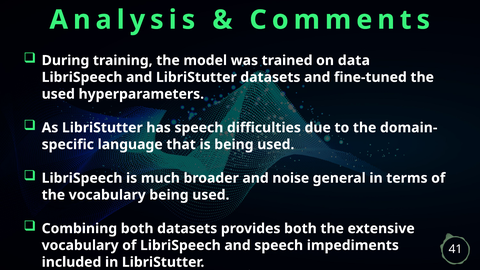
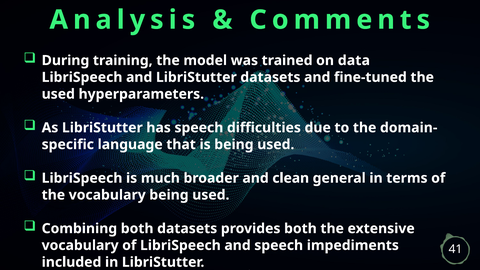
noise: noise -> clean
